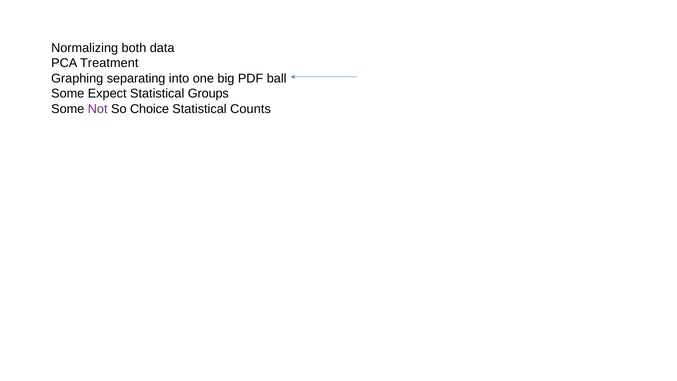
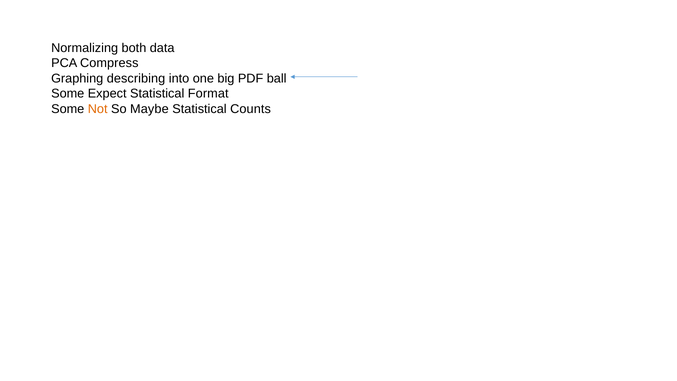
Treatment: Treatment -> Compress
separating: separating -> describing
Groups: Groups -> Format
Not colour: purple -> orange
Choice: Choice -> Maybe
